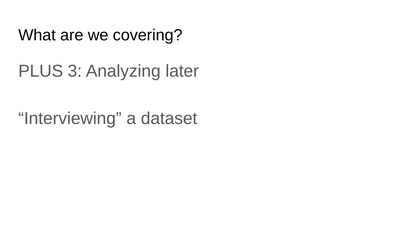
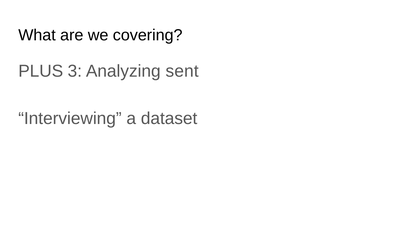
later: later -> sent
